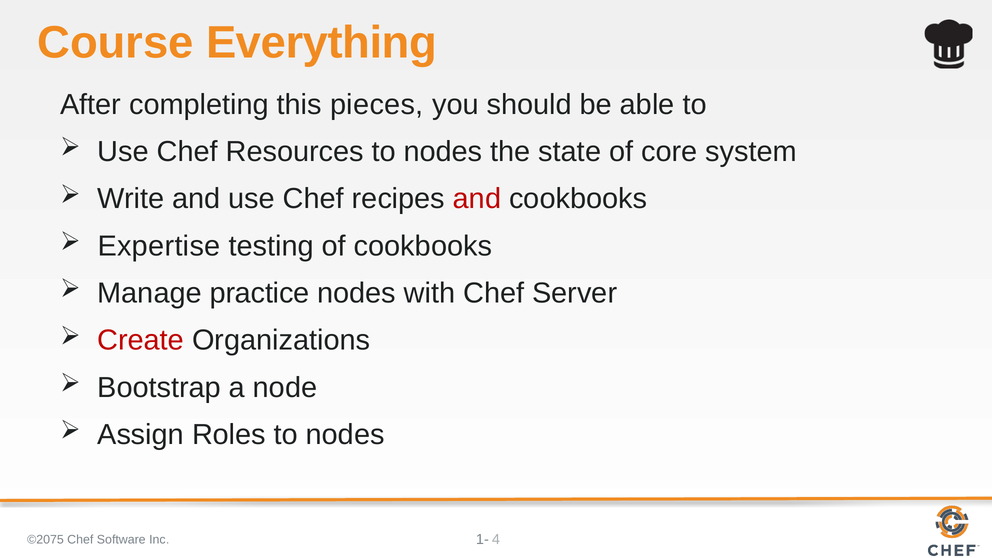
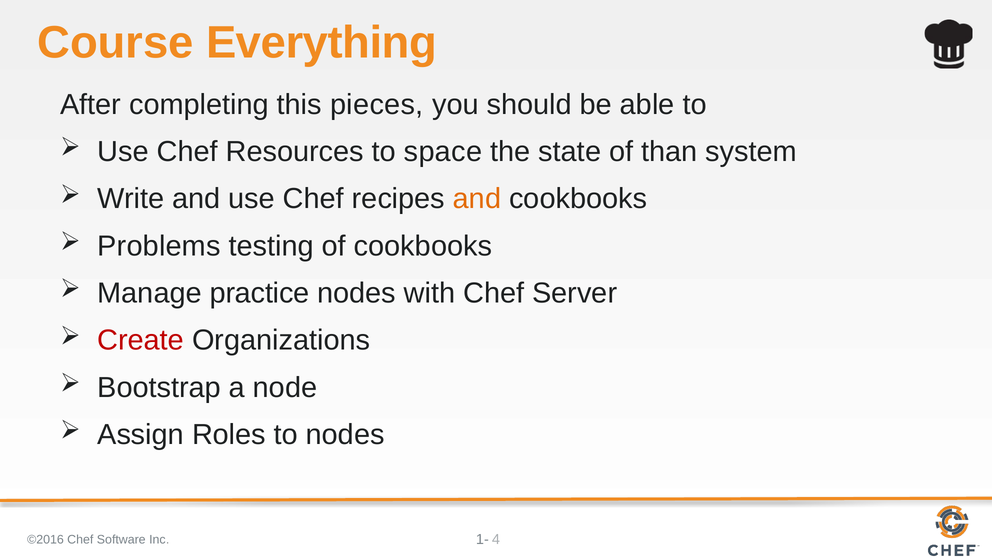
Resources to nodes: nodes -> space
core: core -> than
and at (477, 199) colour: red -> orange
Expertise: Expertise -> Problems
©2075: ©2075 -> ©2016
